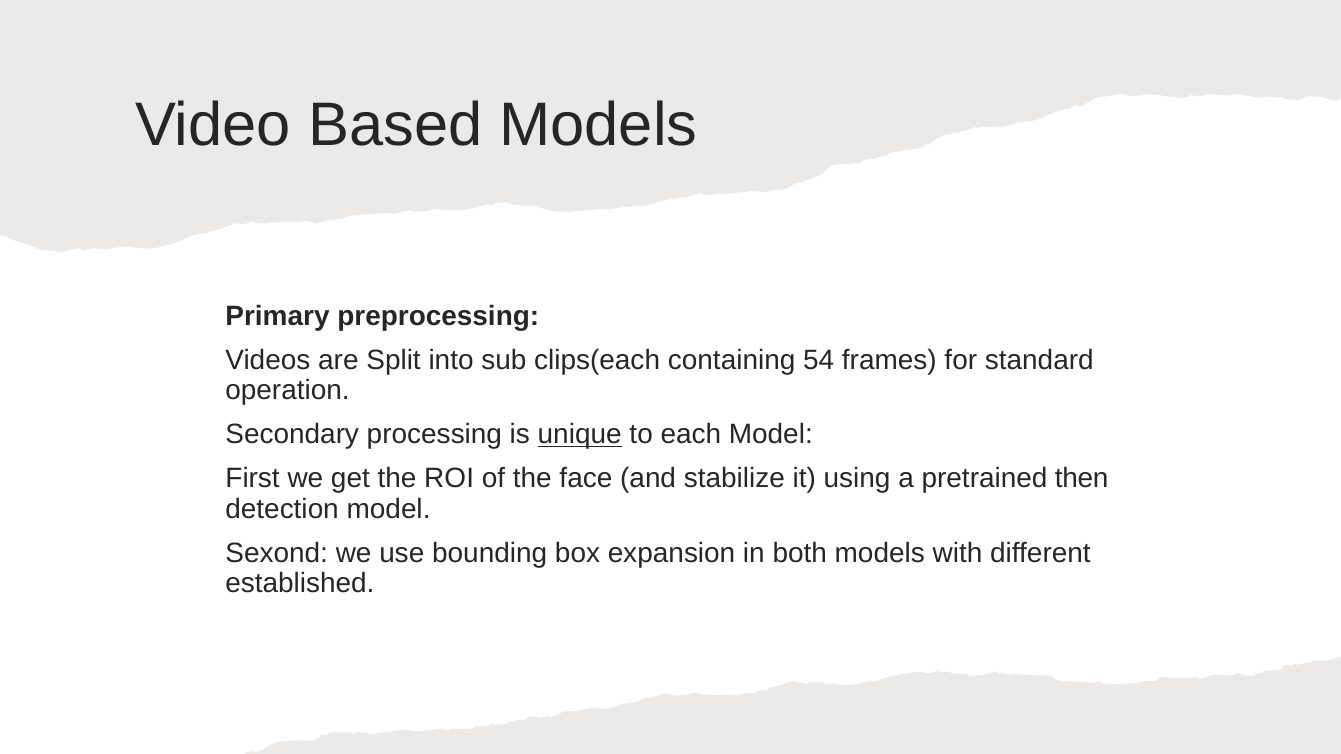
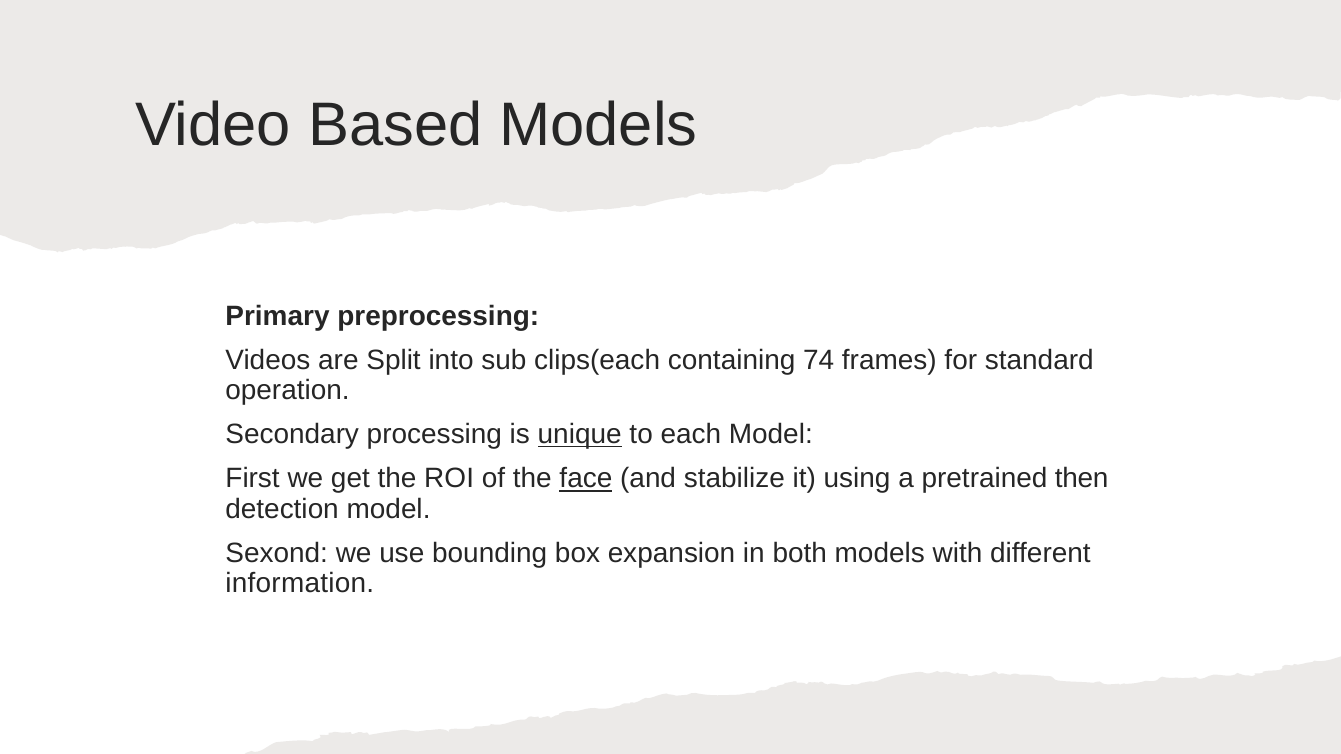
54: 54 -> 74
face underline: none -> present
established: established -> information
